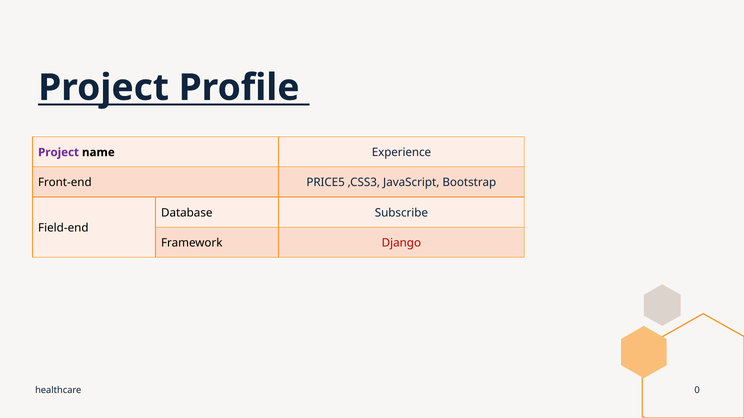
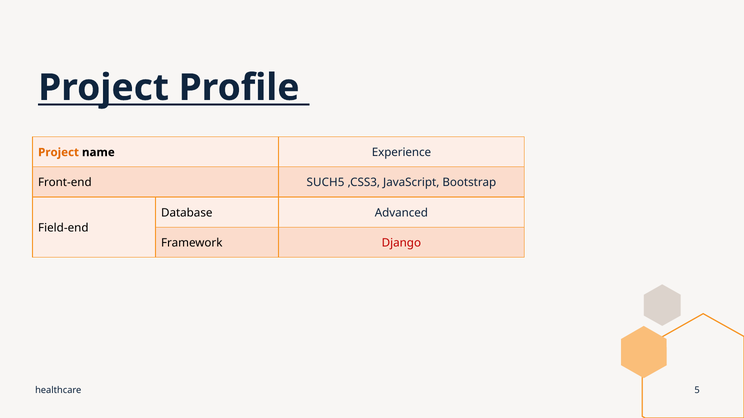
Project at (59, 153) colour: purple -> orange
PRICE5: PRICE5 -> SUCH5
Subscribe: Subscribe -> Advanced
0: 0 -> 5
